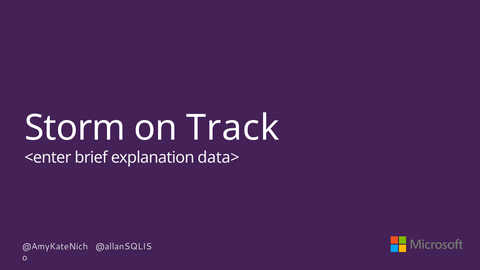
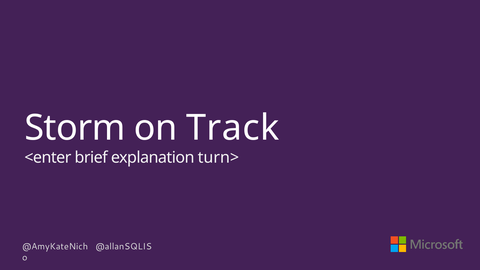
data>: data> -> turn>
